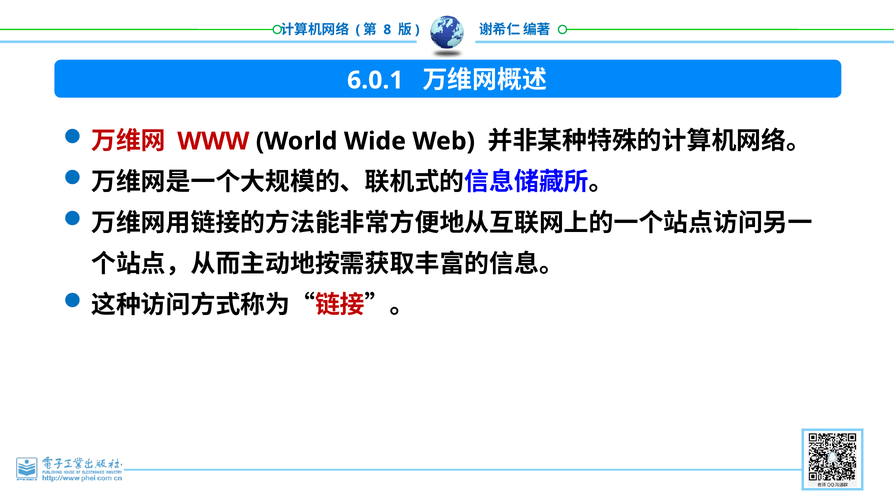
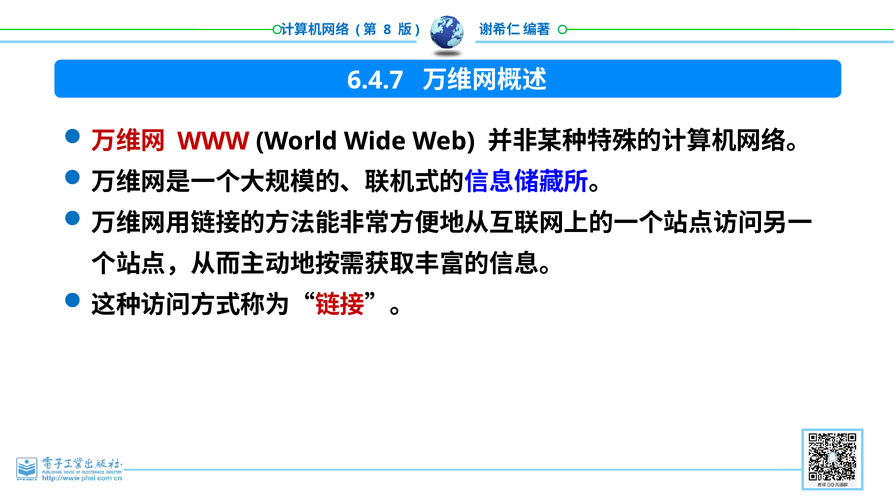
6.0.1: 6.0.1 -> 6.4.7
